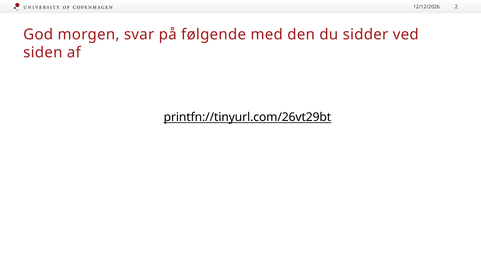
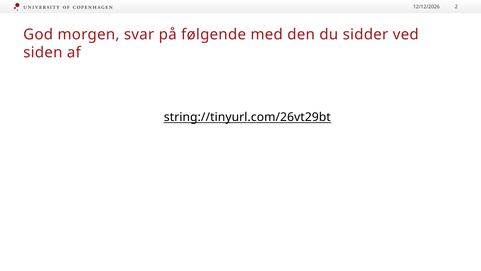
printfn://tinyurl.com/26vt29bt: printfn://tinyurl.com/26vt29bt -> string://tinyurl.com/26vt29bt
